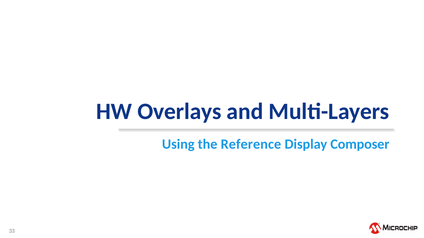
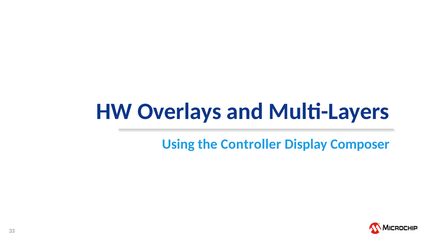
Reference: Reference -> Controller
